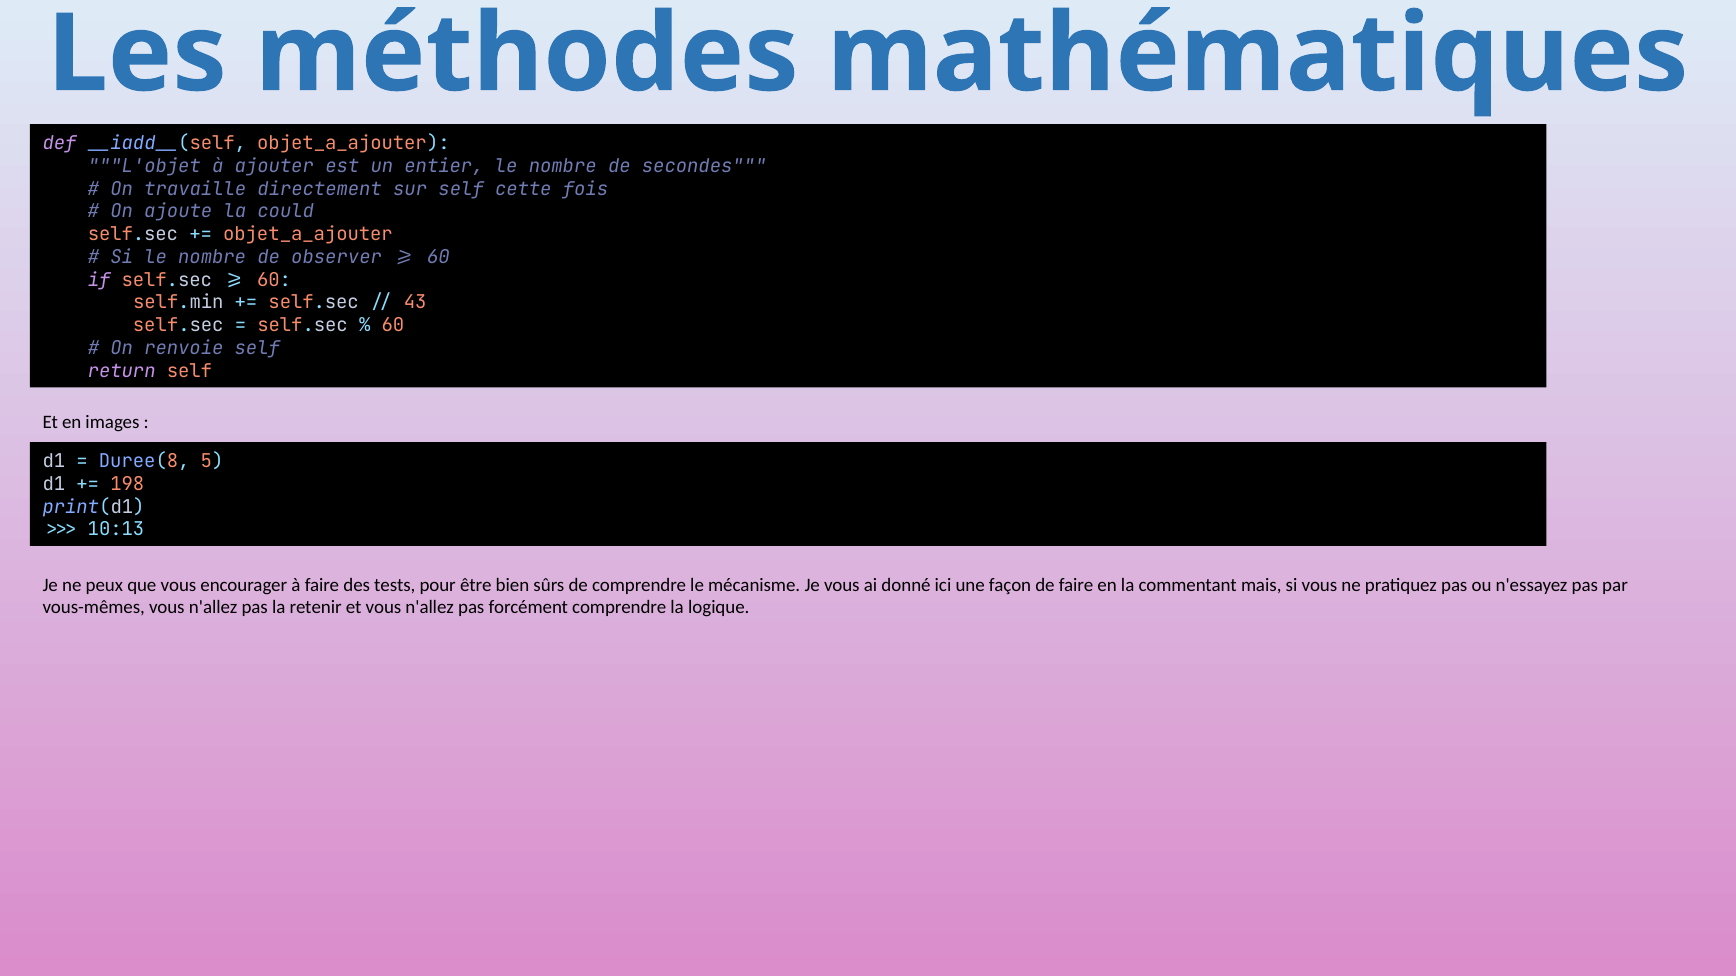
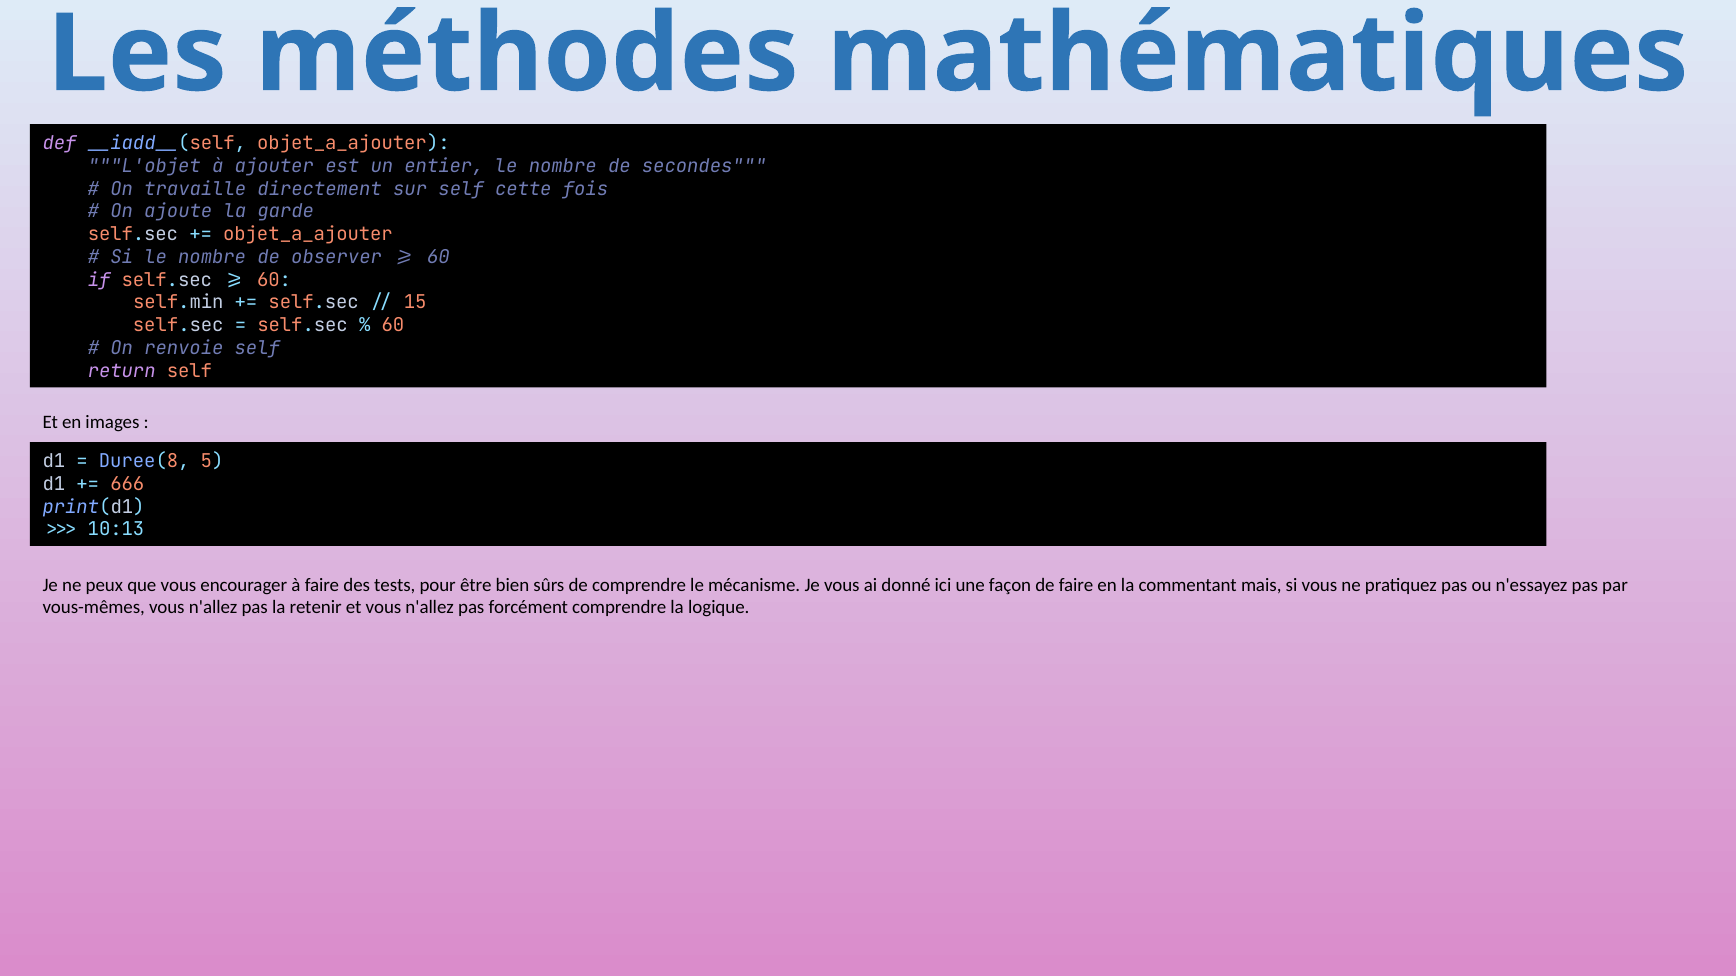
could: could -> garde
43: 43 -> 15
198: 198 -> 666
